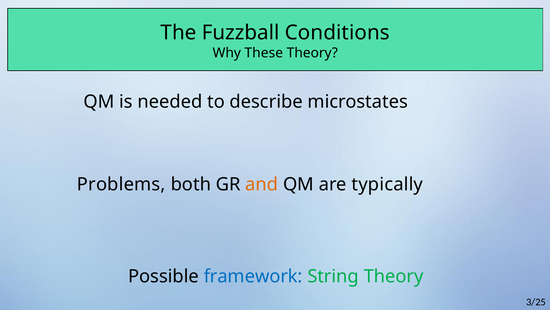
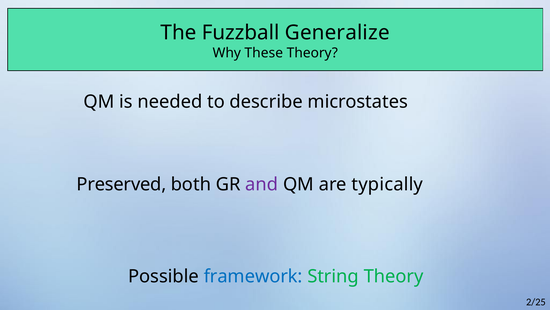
Conditions: Conditions -> Generalize
Problems: Problems -> Preserved
and colour: orange -> purple
3/25: 3/25 -> 2/25
